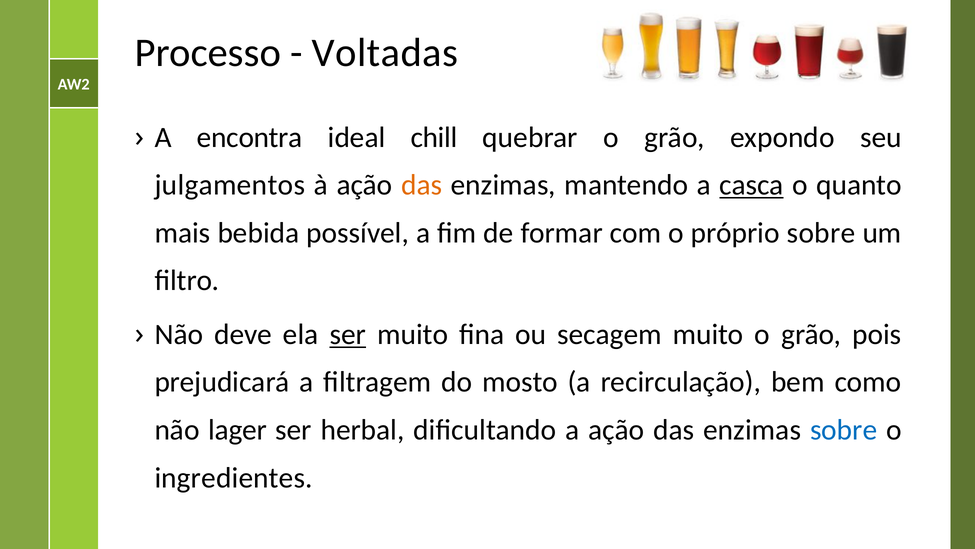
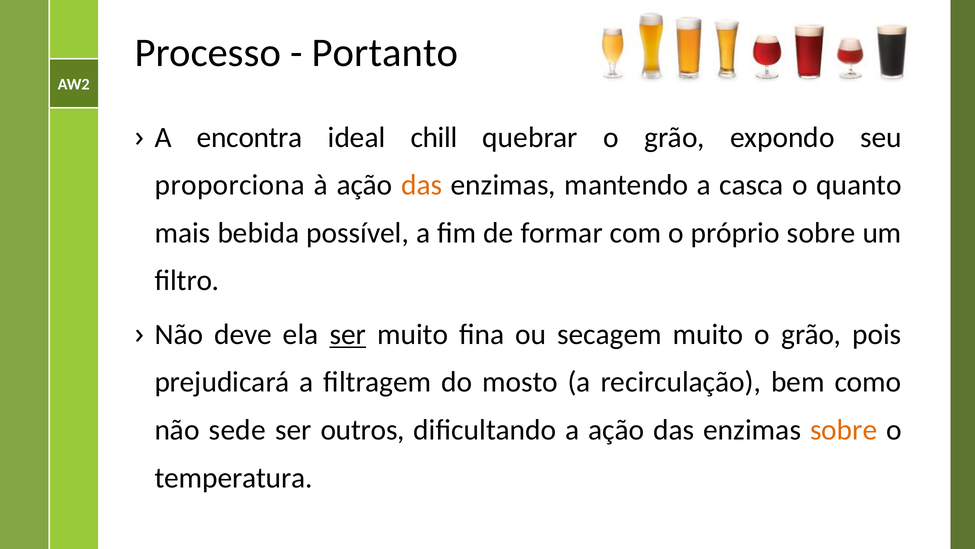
Voltadas: Voltadas -> Portanto
julgamentos: julgamentos -> proporciona
casca underline: present -> none
lager: lager -> sede
herbal: herbal -> outros
sobre at (844, 430) colour: blue -> orange
ingredientes: ingredientes -> temperatura
